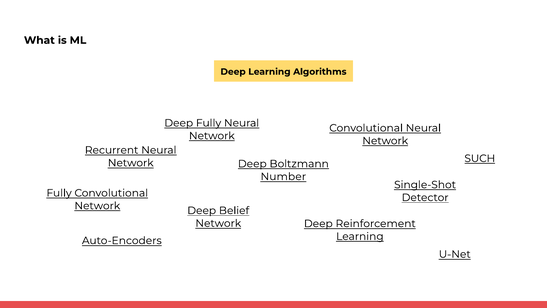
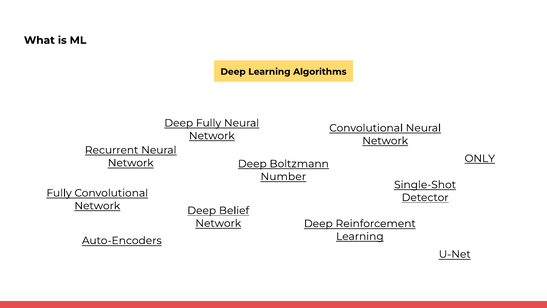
SUCH: SUCH -> ONLY
